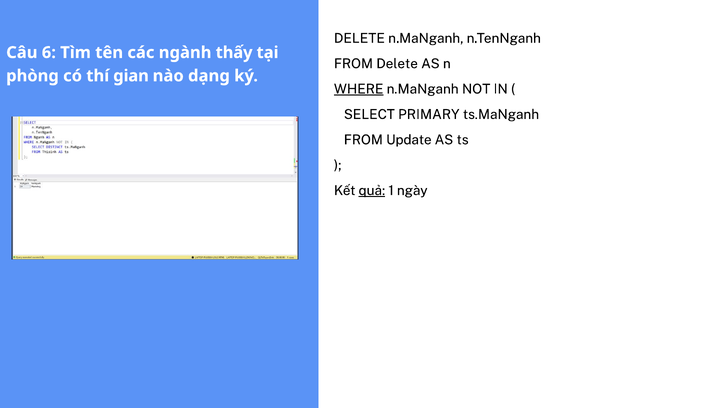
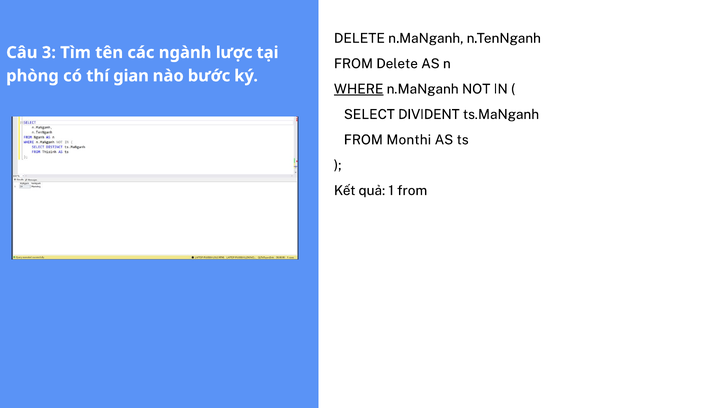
6: 6 -> 3
thấy: thấy -> lược
dạng: dạng -> bước
PRIMARY: PRIMARY -> DIVIDENT
Update: Update -> Monthi
quả underline: present -> none
1 ngày: ngày -> from
